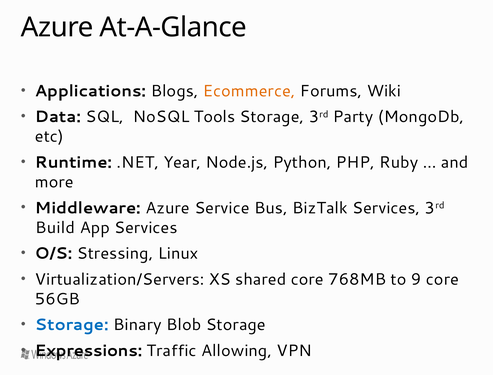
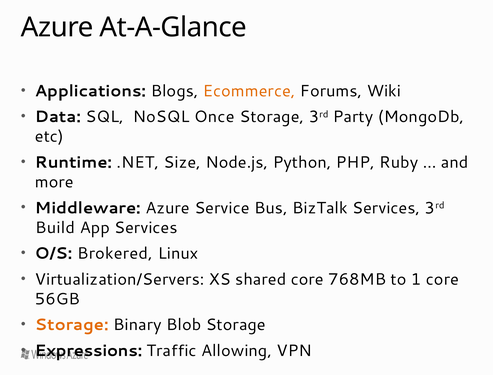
Tools: Tools -> Once
Year: Year -> Size
Stressing: Stressing -> Brokered
9: 9 -> 1
Storage at (72, 325) colour: blue -> orange
